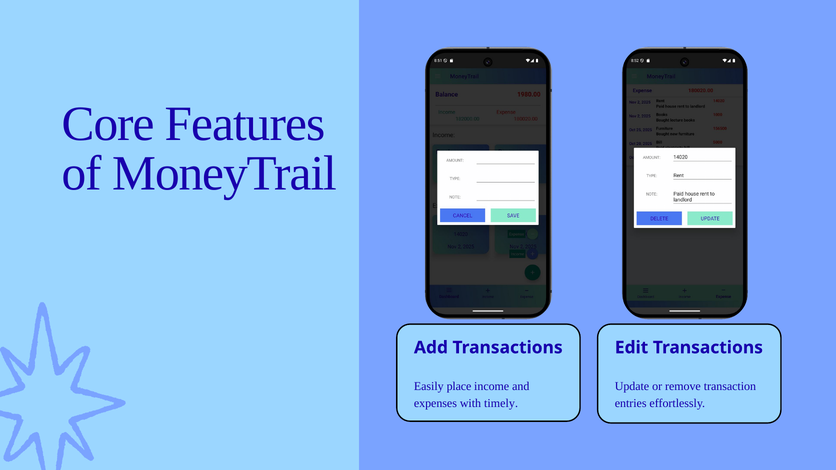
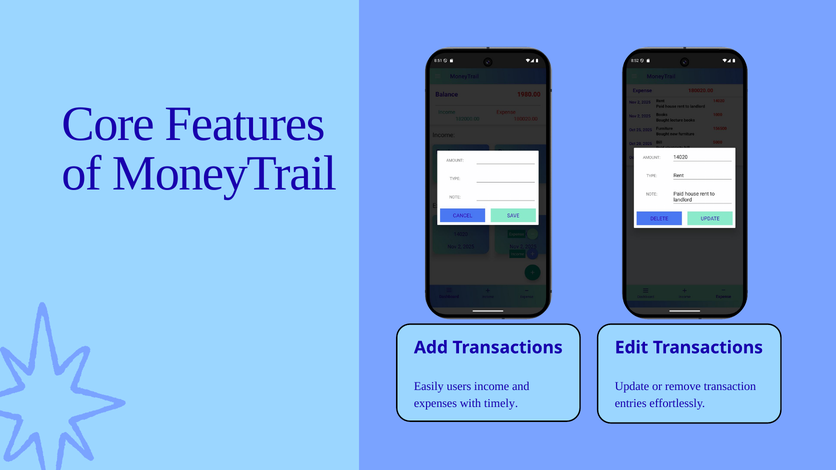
place: place -> users
